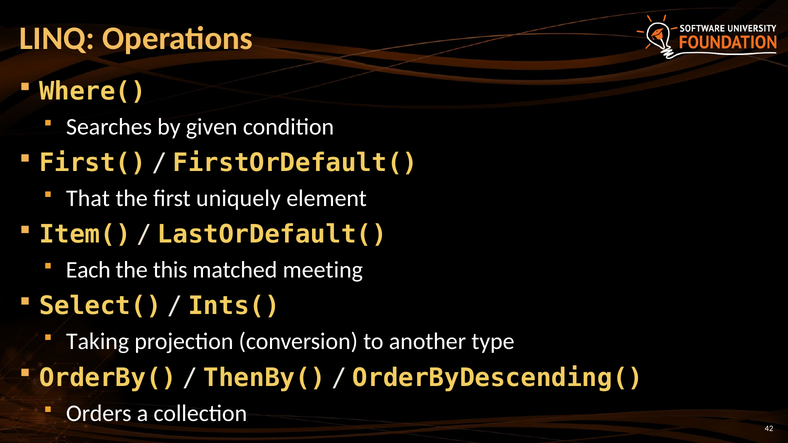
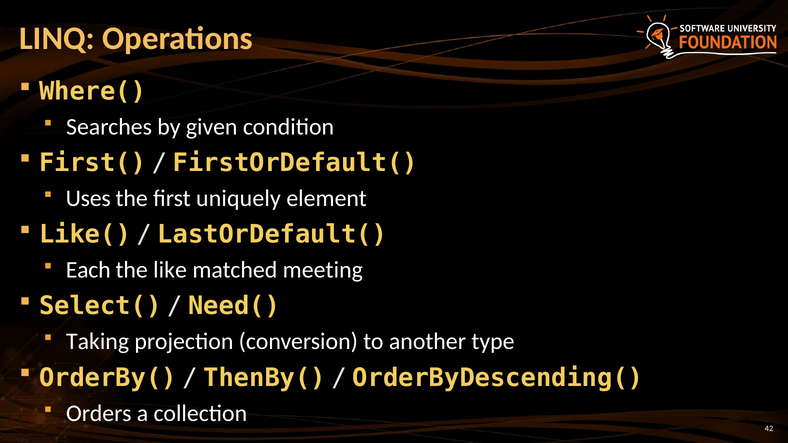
That: That -> Uses
Item(: Item( -> Like(
this: this -> like
Ints(: Ints( -> Need(
